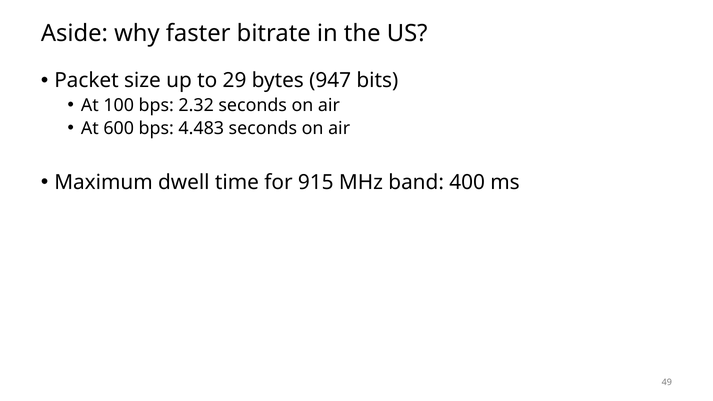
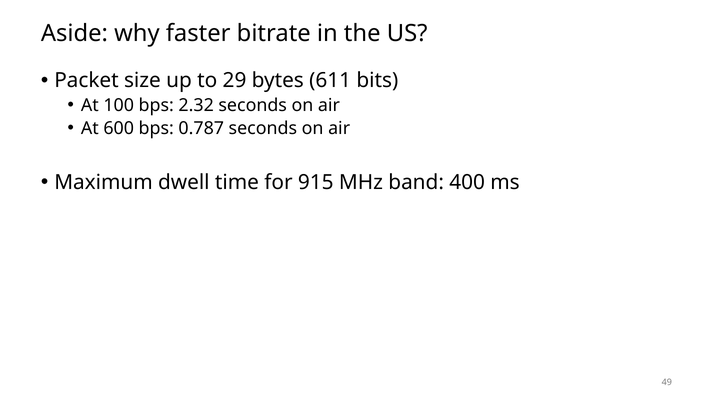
947: 947 -> 611
4.483: 4.483 -> 0.787
